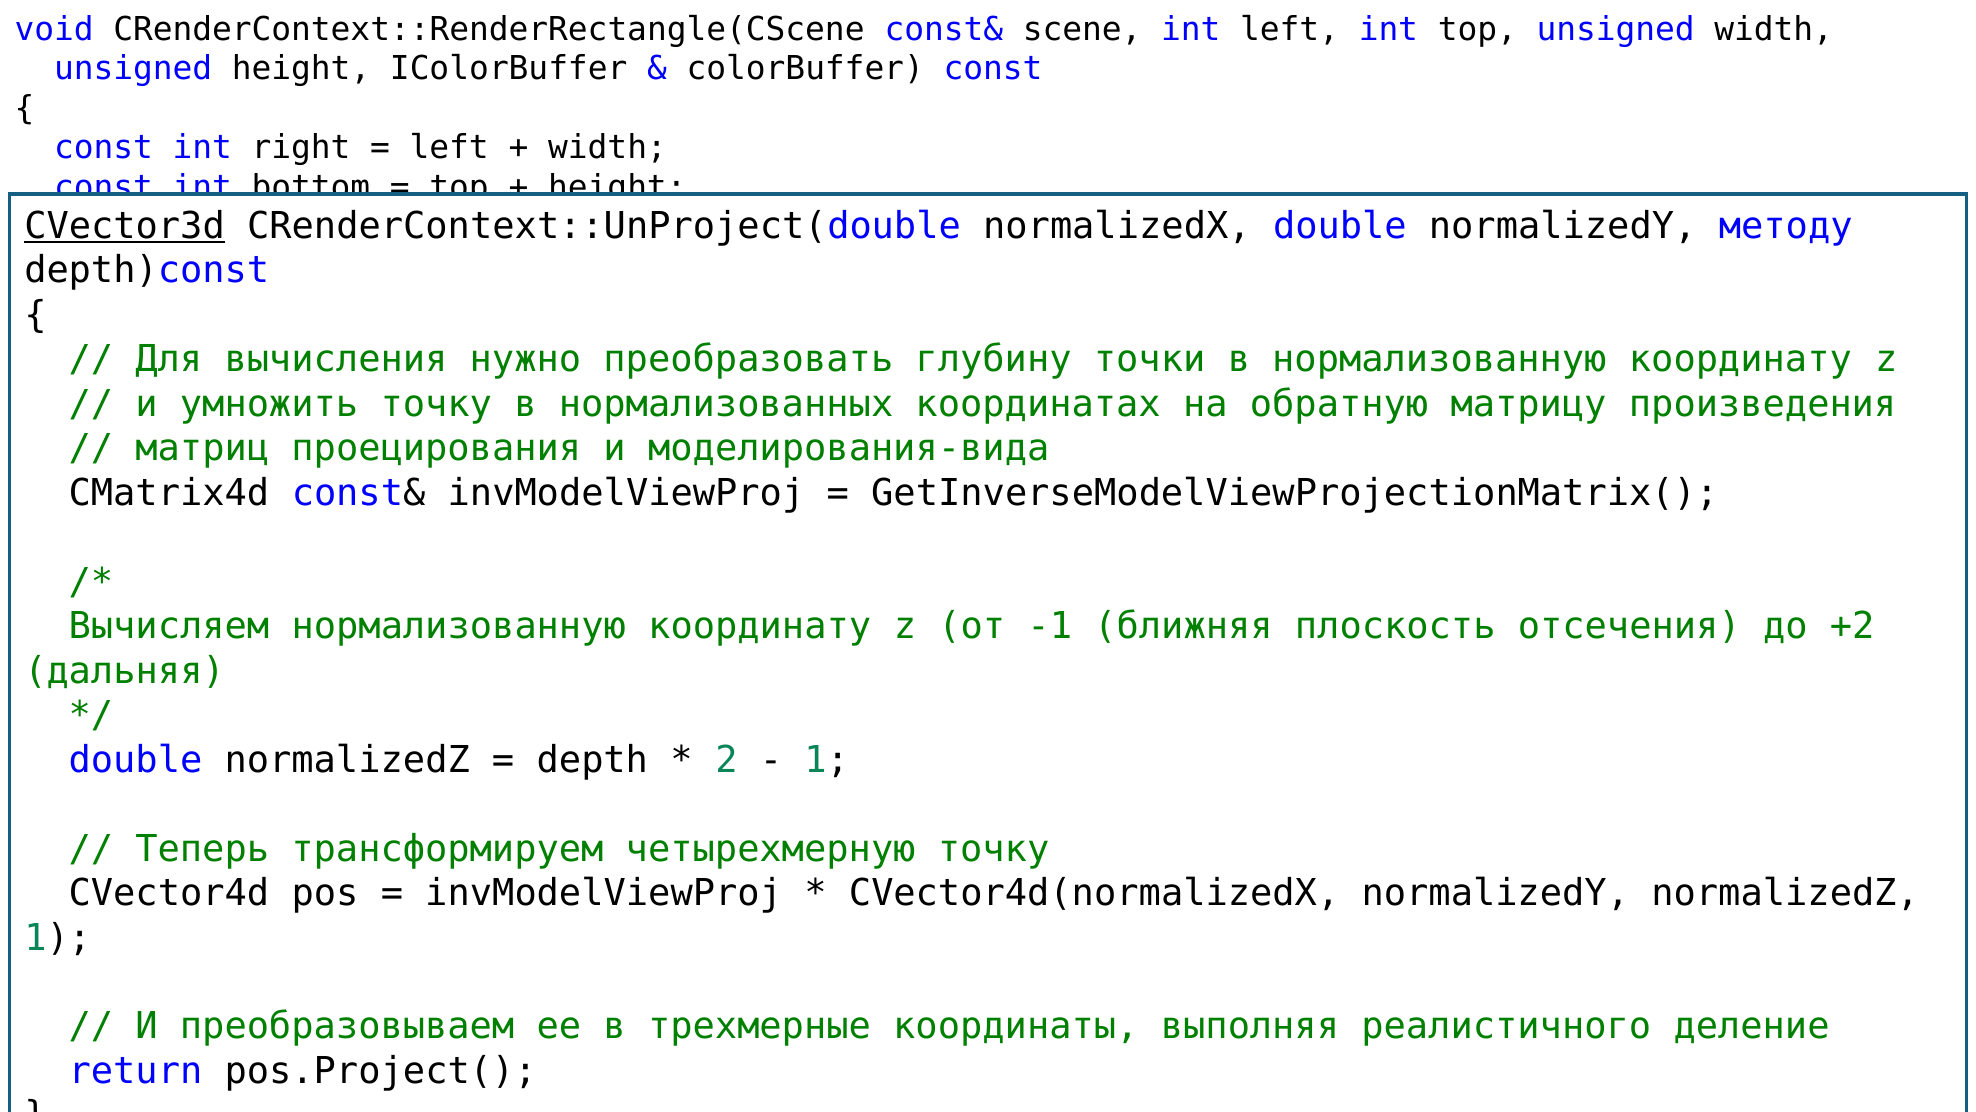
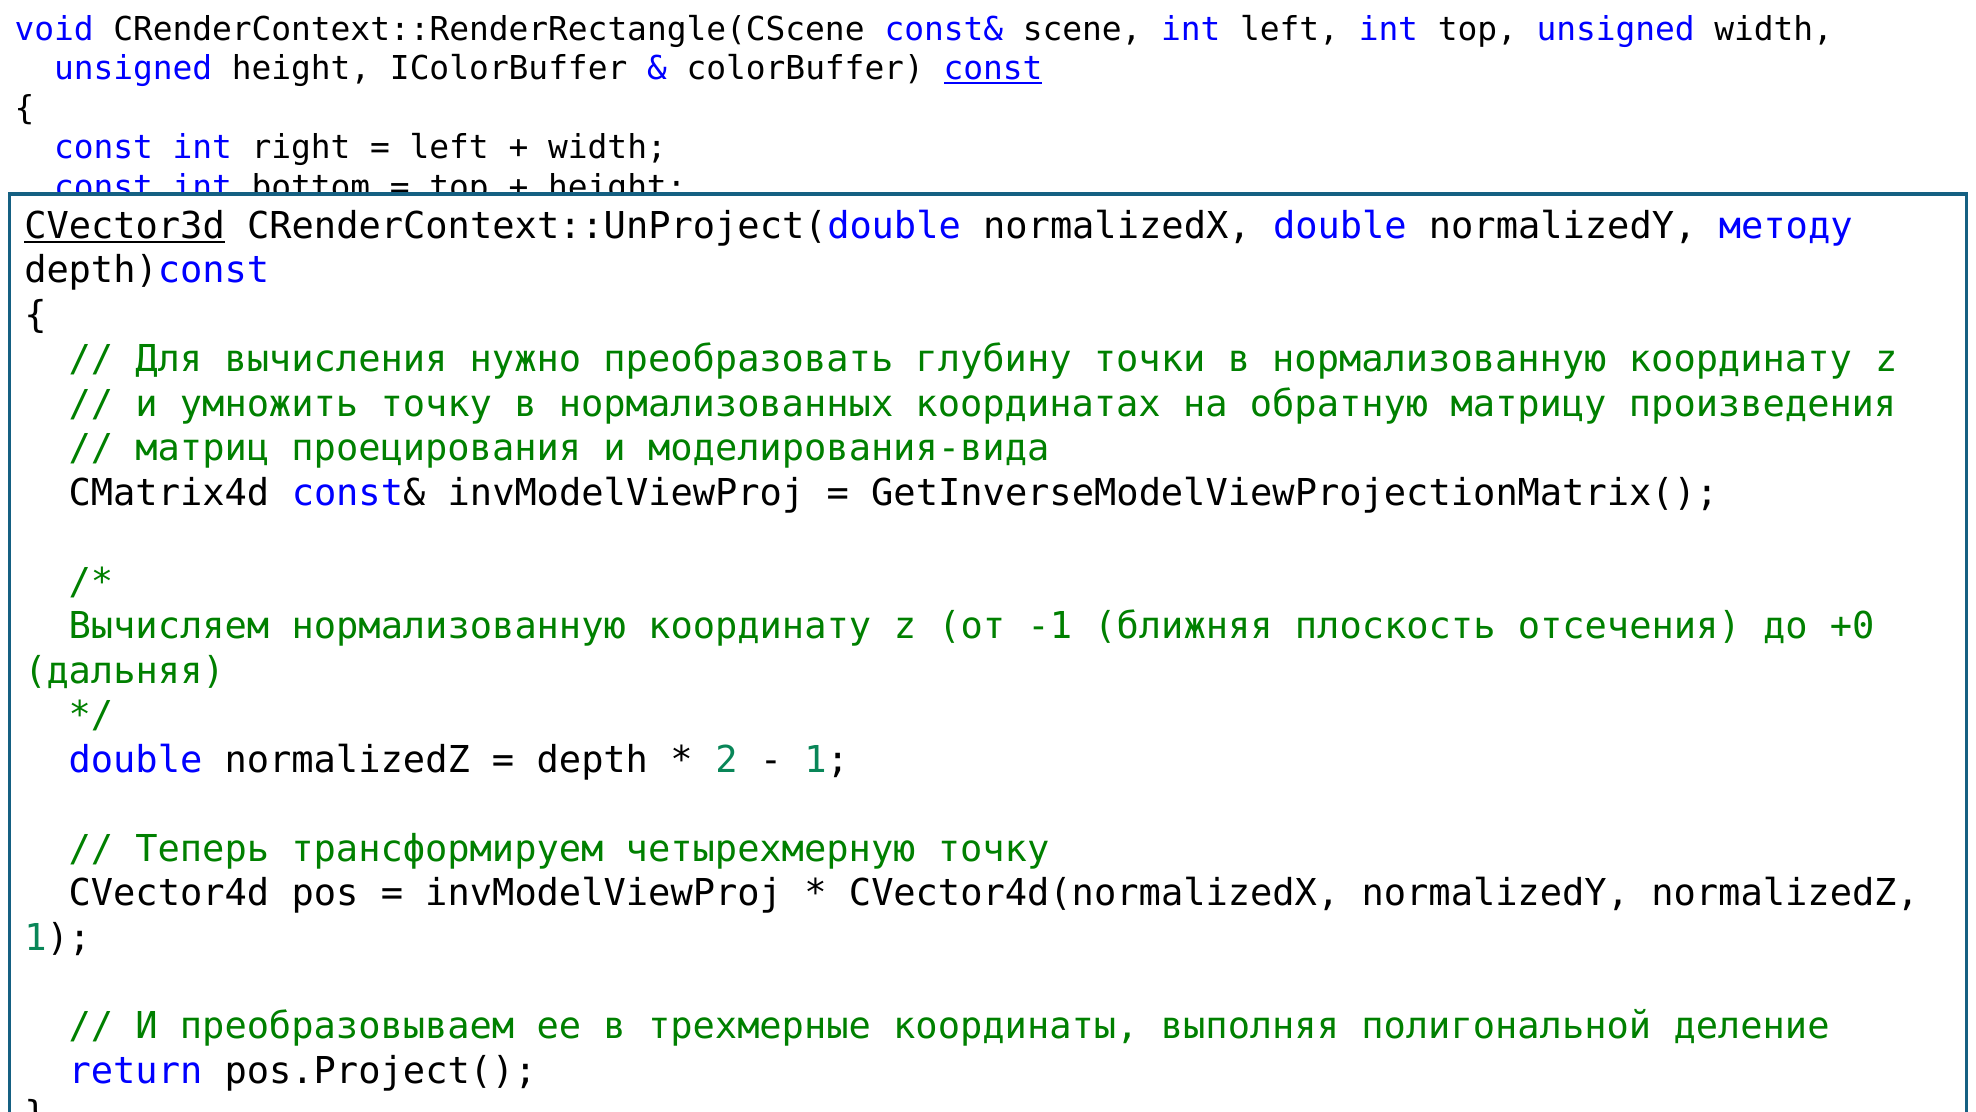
const at (993, 69) underline: none -> present
+2: +2 -> +0
реалистичного: реалистичного -> полигональной
